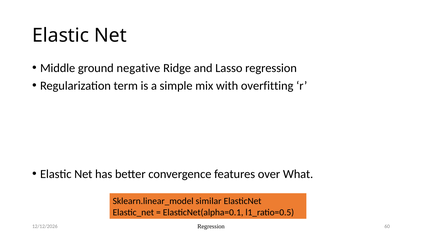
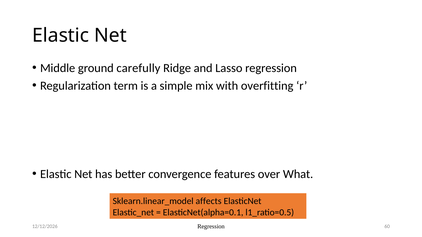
negative: negative -> carefully
similar: similar -> affects
